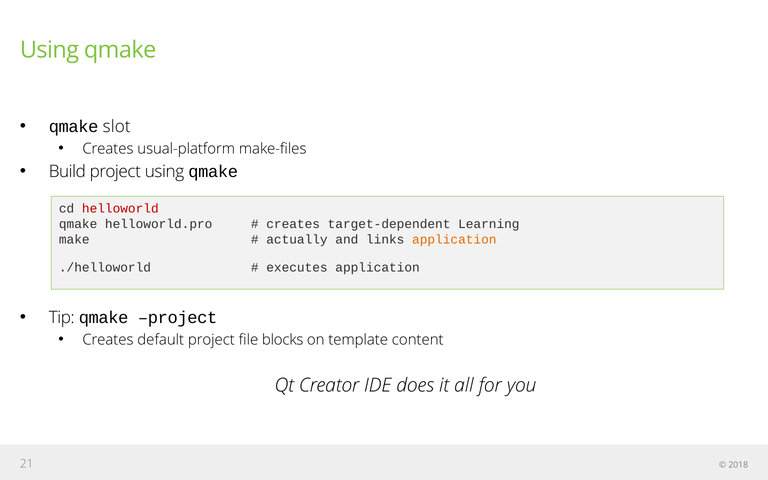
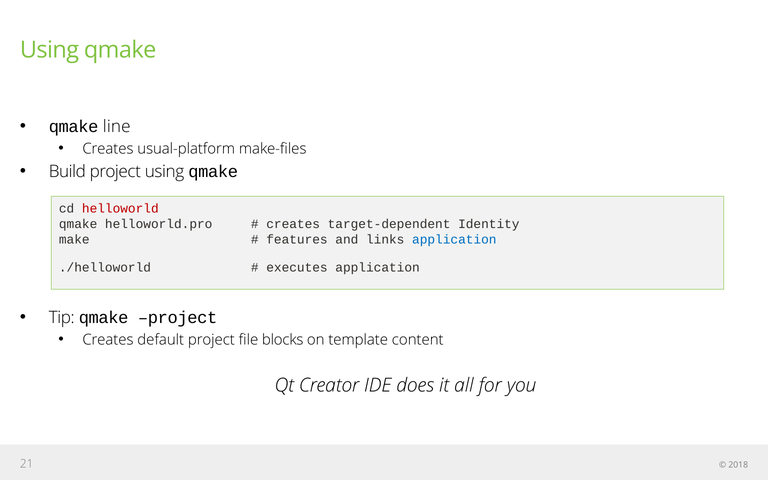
slot: slot -> line
Learning: Learning -> Identity
actually: actually -> features
application at (454, 239) colour: orange -> blue
